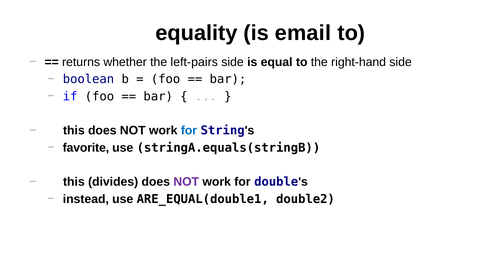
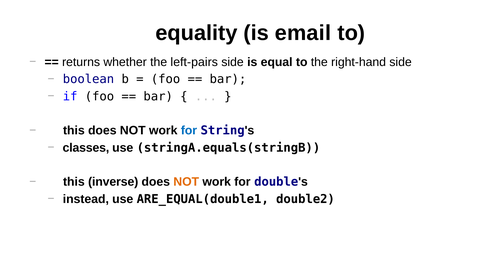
favorite: favorite -> classes
divides: divides -> inverse
NOT at (186, 182) colour: purple -> orange
